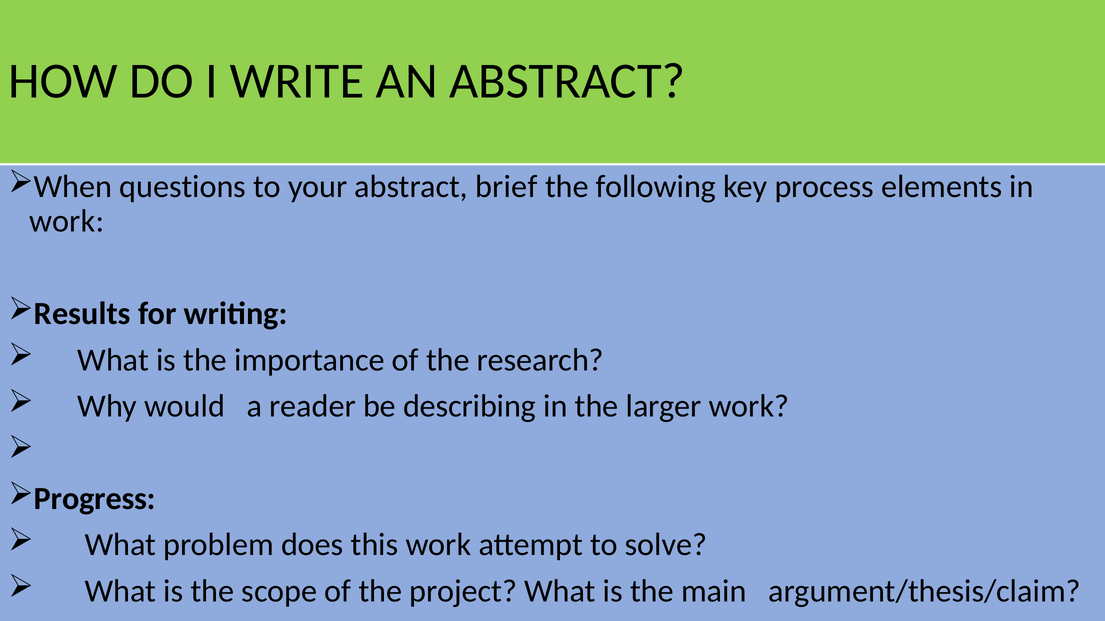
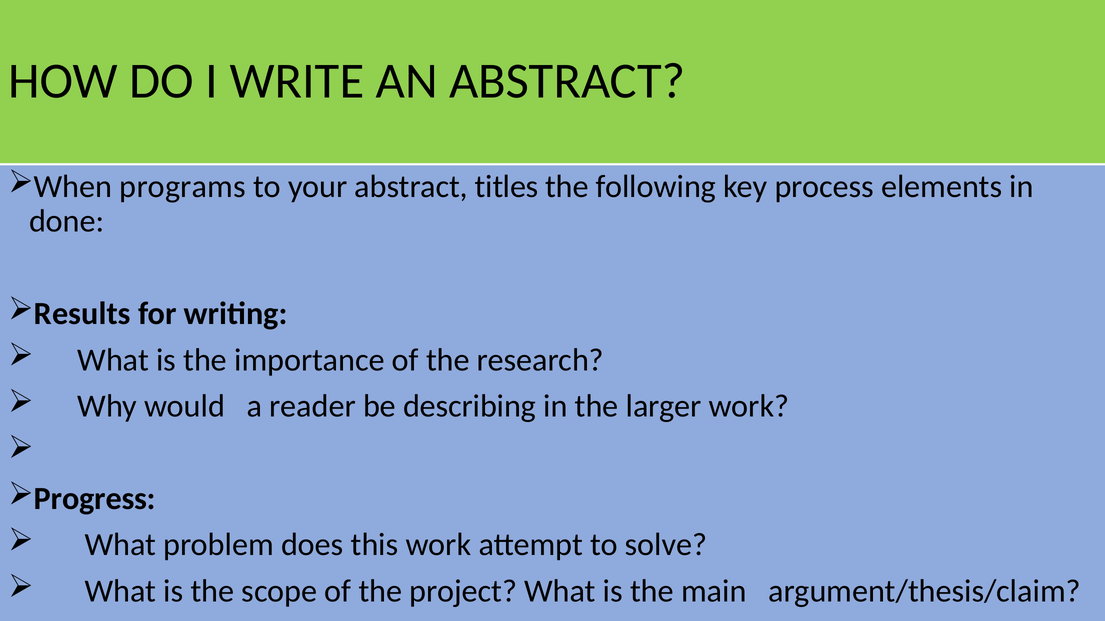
questions: questions -> programs
brief: brief -> titles
work at (67, 222): work -> done
